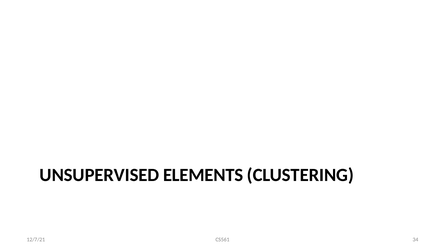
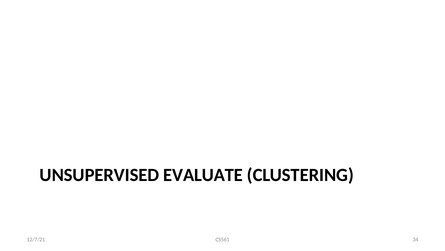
ELEMENTS: ELEMENTS -> EVALUATE
